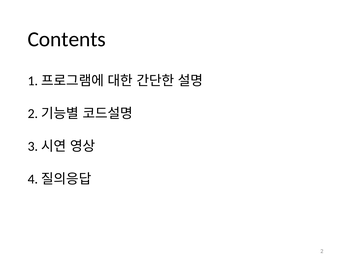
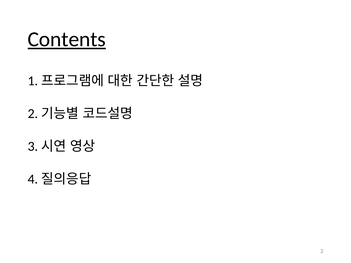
Contents underline: none -> present
